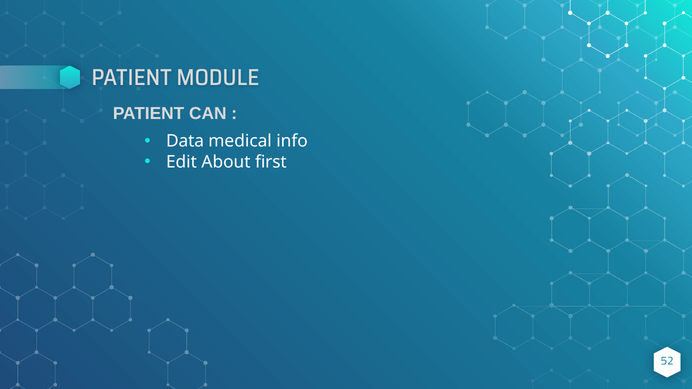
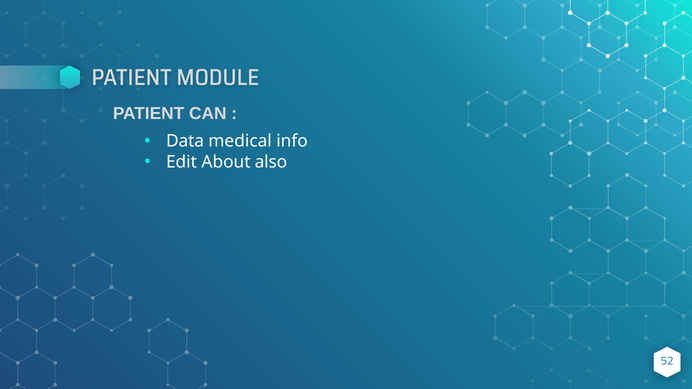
first: first -> also
